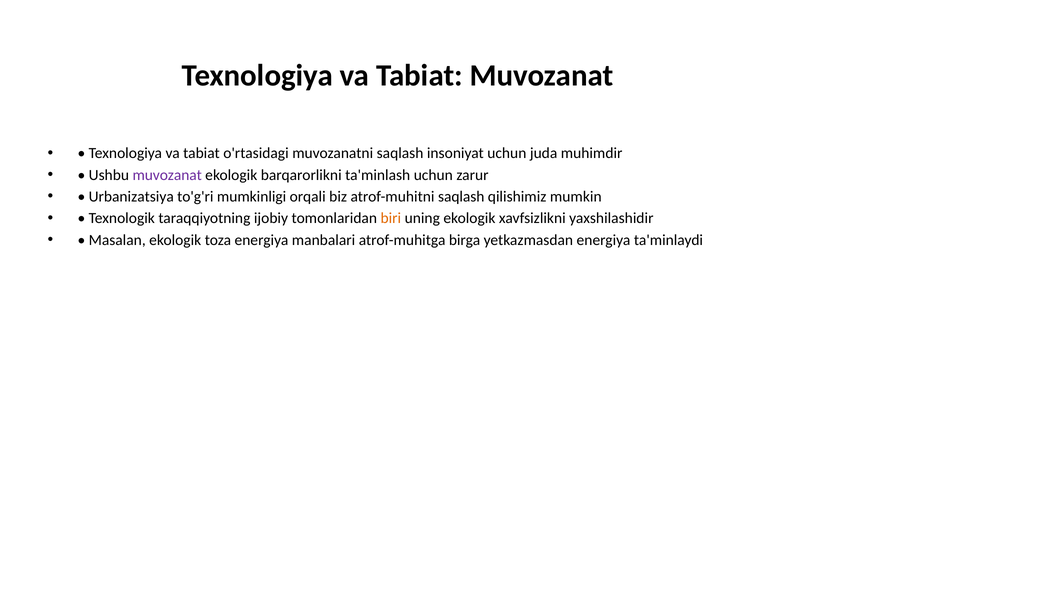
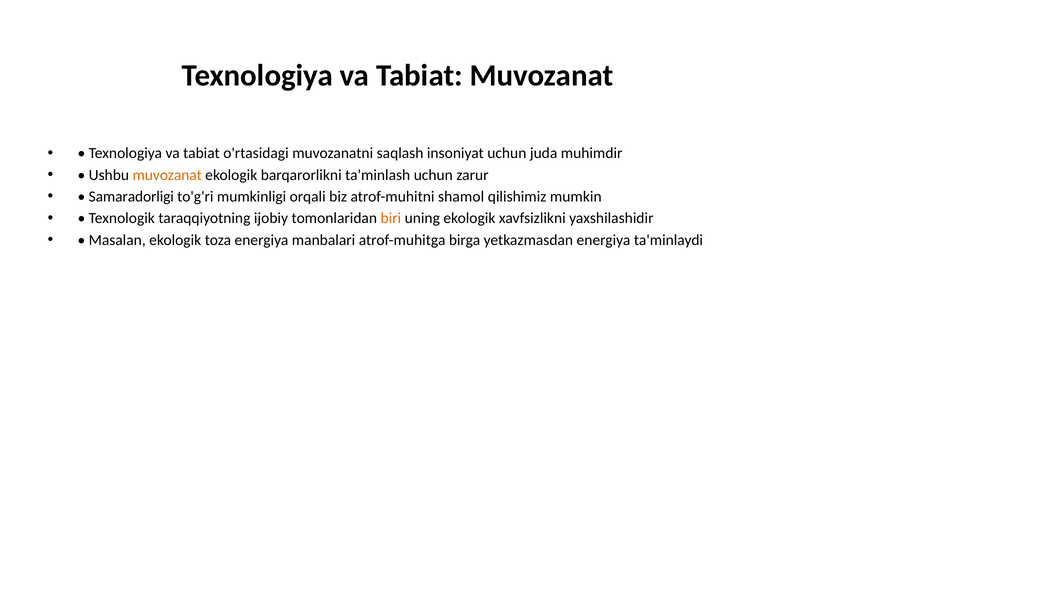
muvozanat at (167, 175) colour: purple -> orange
Urbanizatsiya: Urbanizatsiya -> Samaradorligi
atrof-muhitni saqlash: saqlash -> shamol
